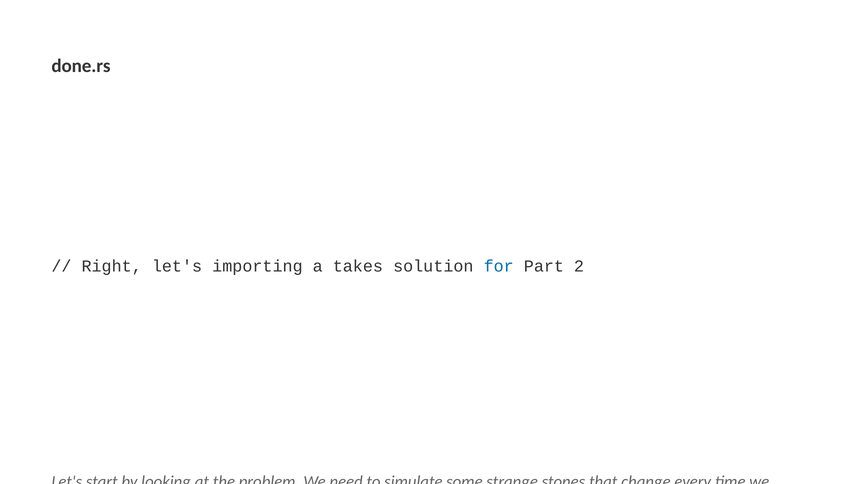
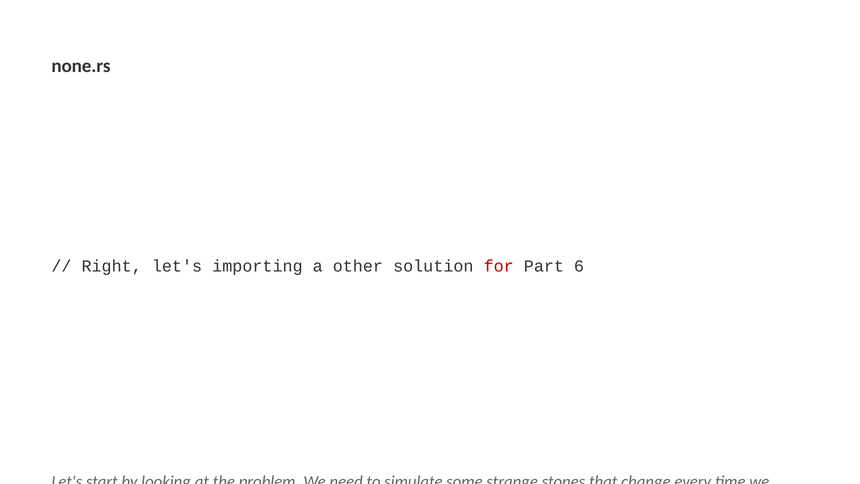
done.rs: done.rs -> none.rs
takes: takes -> other
for colour: blue -> red
2: 2 -> 6
